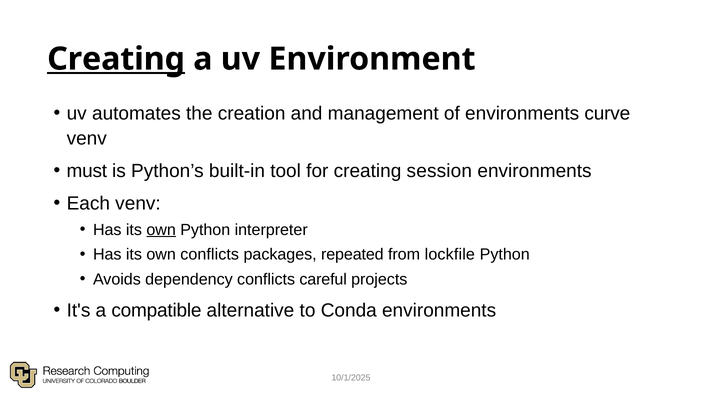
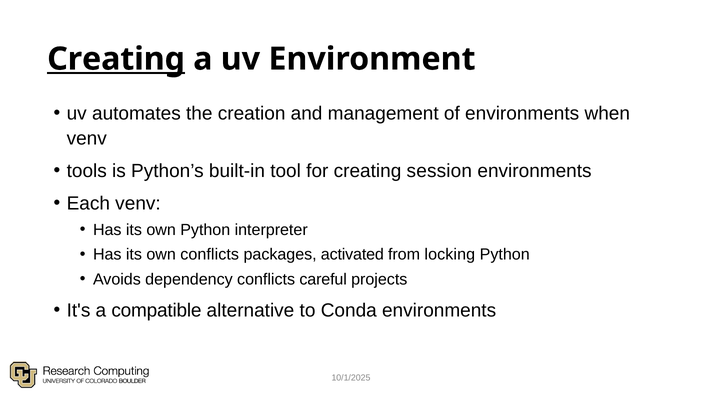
curve: curve -> when
must: must -> tools
own at (161, 230) underline: present -> none
repeated: repeated -> activated
lockfile: lockfile -> locking
